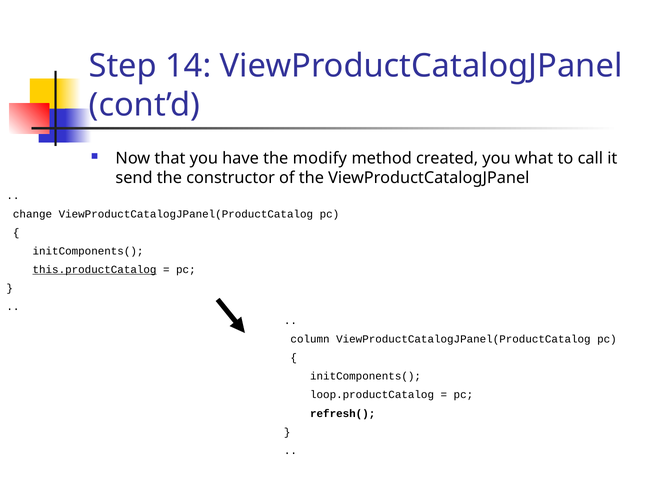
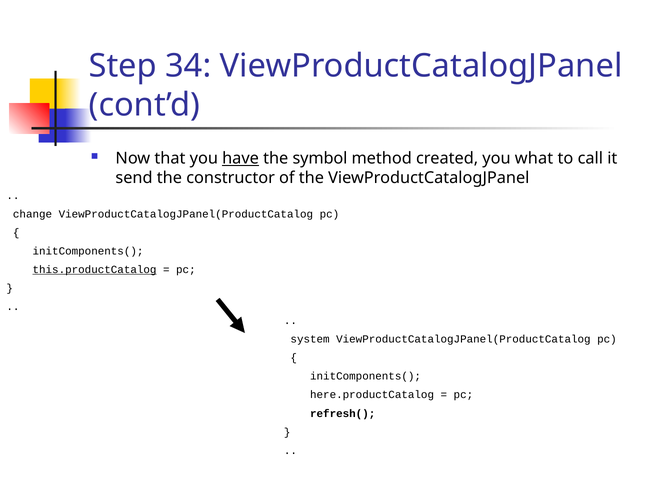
14: 14 -> 34
have underline: none -> present
modify: modify -> symbol
column: column -> system
loop.productCatalog: loop.productCatalog -> here.productCatalog
